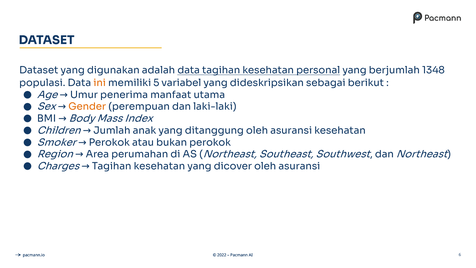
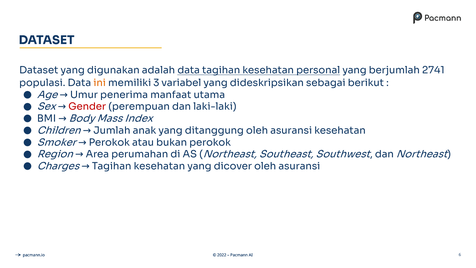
1348: 1348 -> 2741
5: 5 -> 3
Gender colour: orange -> red
